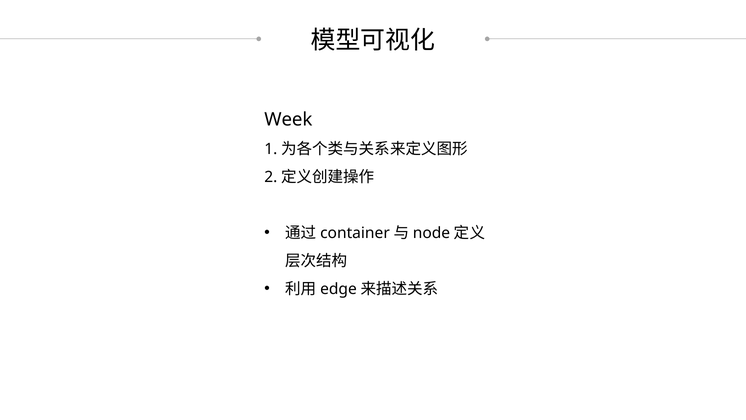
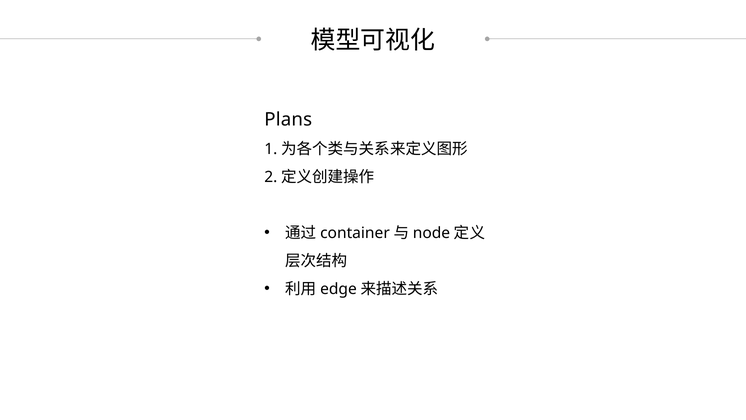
Week: Week -> Plans
